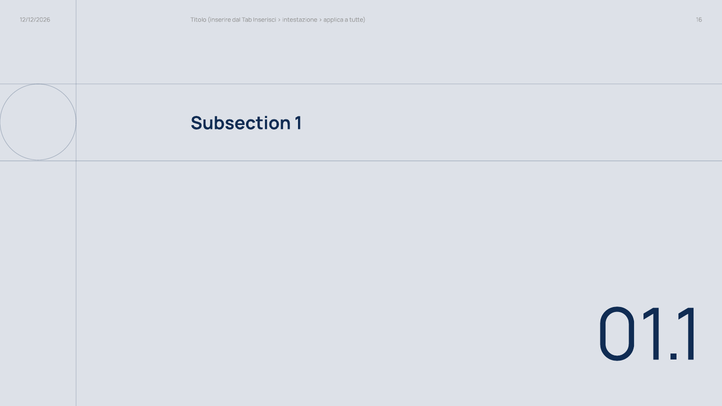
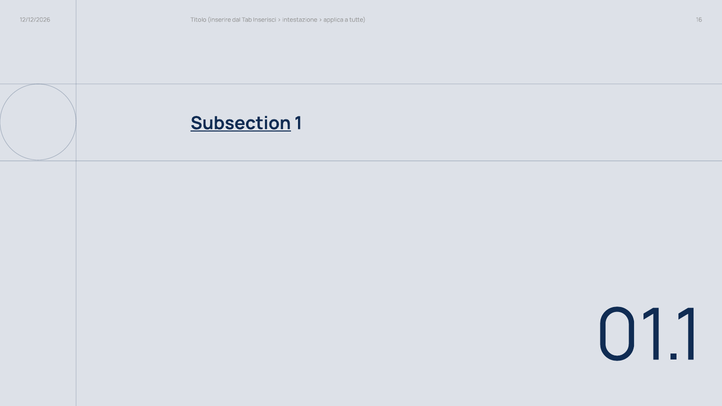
Subsection underline: none -> present
